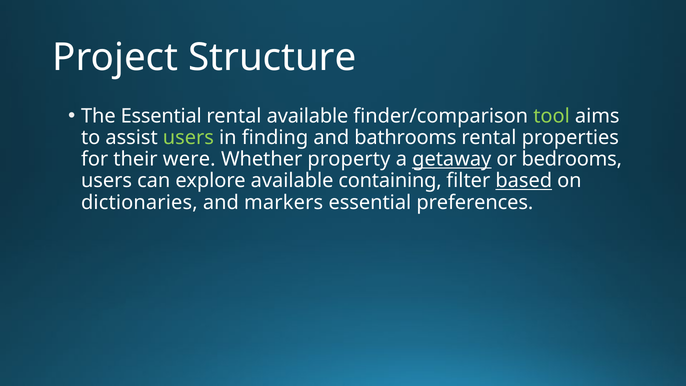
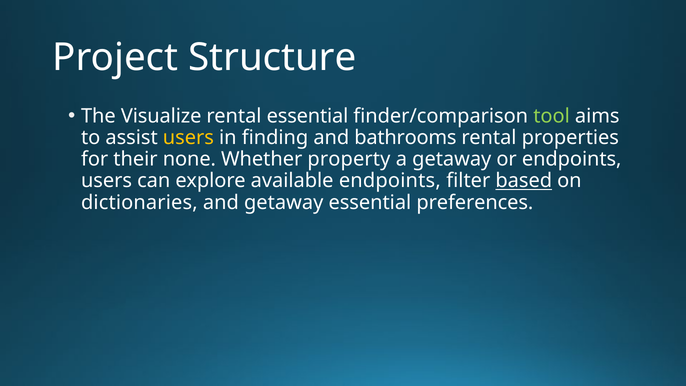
The Essential: Essential -> Visualize
rental available: available -> essential
users at (188, 138) colour: light green -> yellow
were: were -> none
getaway at (452, 159) underline: present -> none
or bedrooms: bedrooms -> endpoints
available containing: containing -> endpoints
and markers: markers -> getaway
